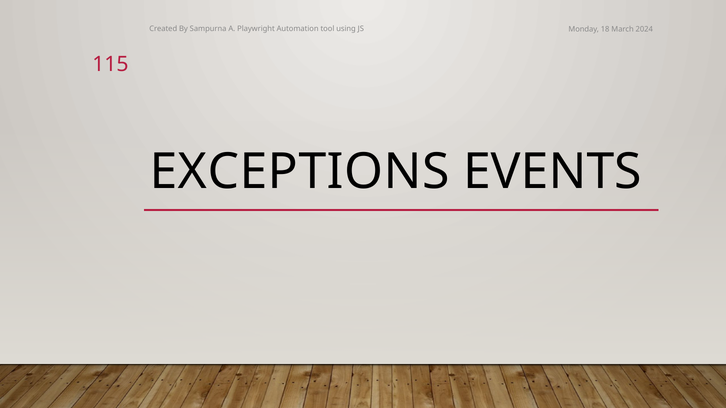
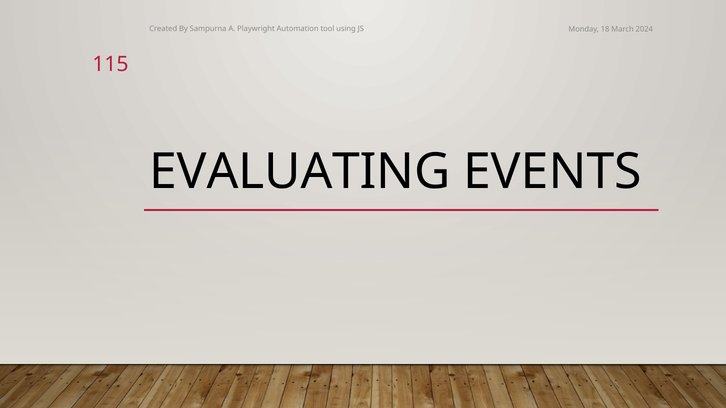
EXCEPTIONS: EXCEPTIONS -> EVALUATING
